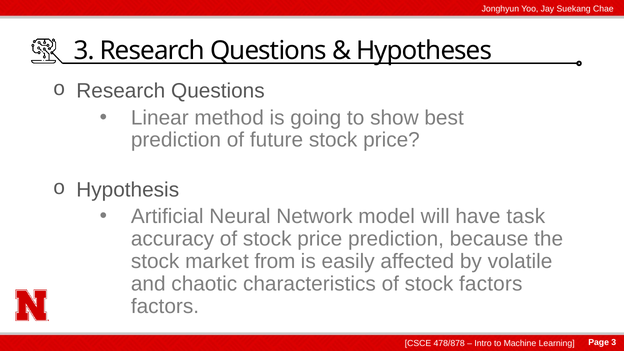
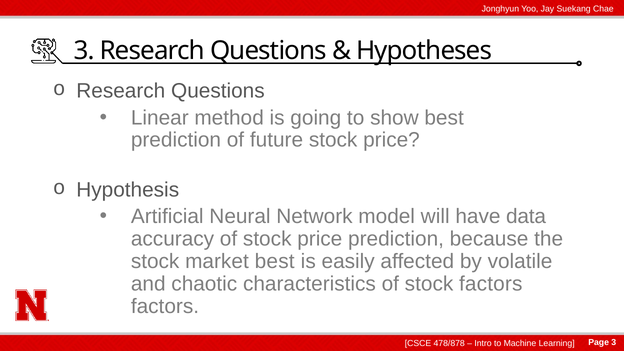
task: task -> data
market from: from -> best
